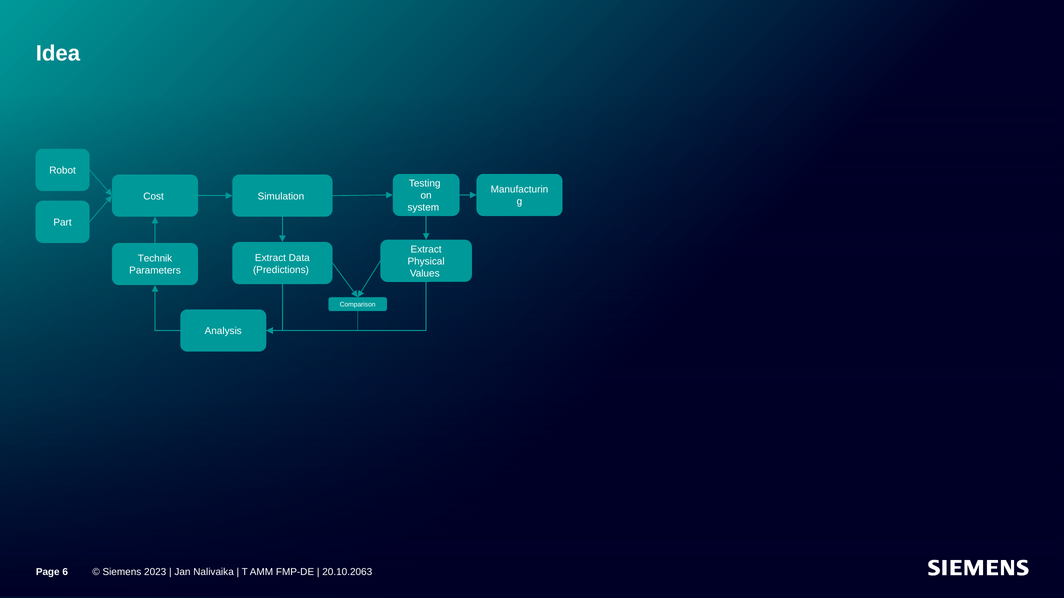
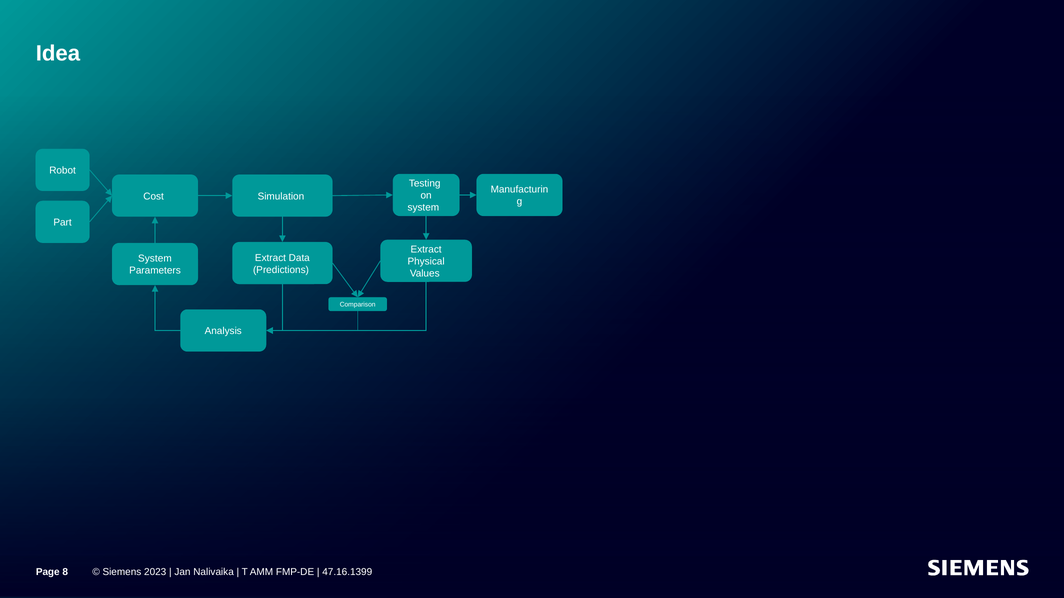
Technik at (155, 259): Technik -> System
6: 6 -> 8
20.10.2063: 20.10.2063 -> 47.16.1399
